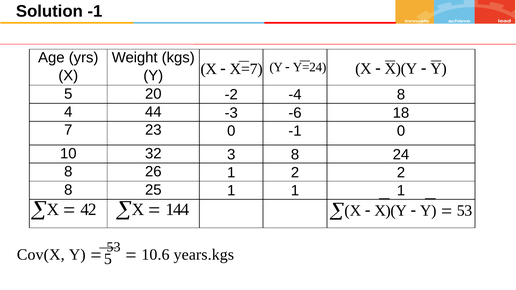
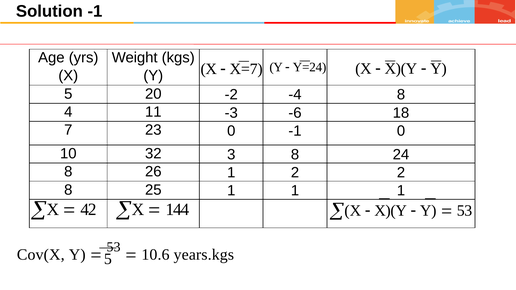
44: 44 -> 11
